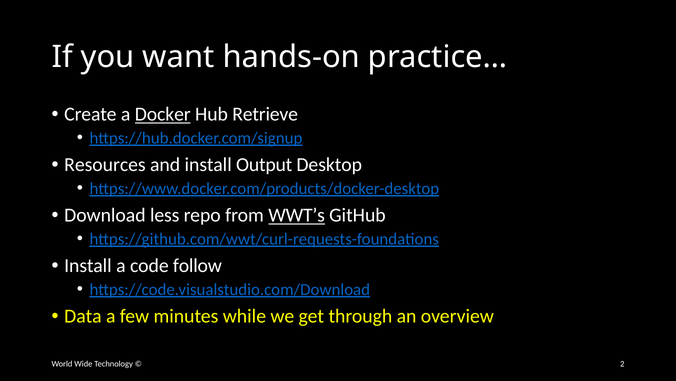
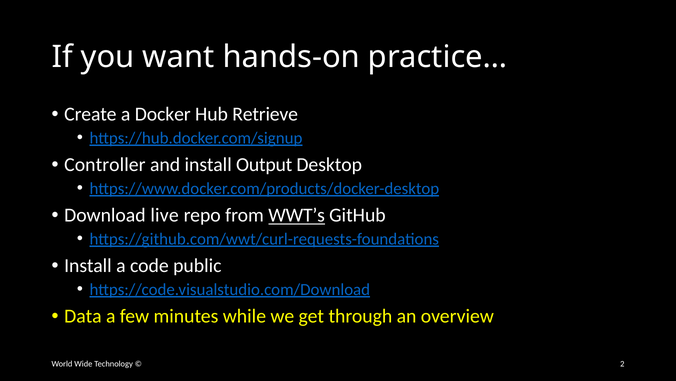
Docker underline: present -> none
Resources: Resources -> Controller
less: less -> live
follow: follow -> public
